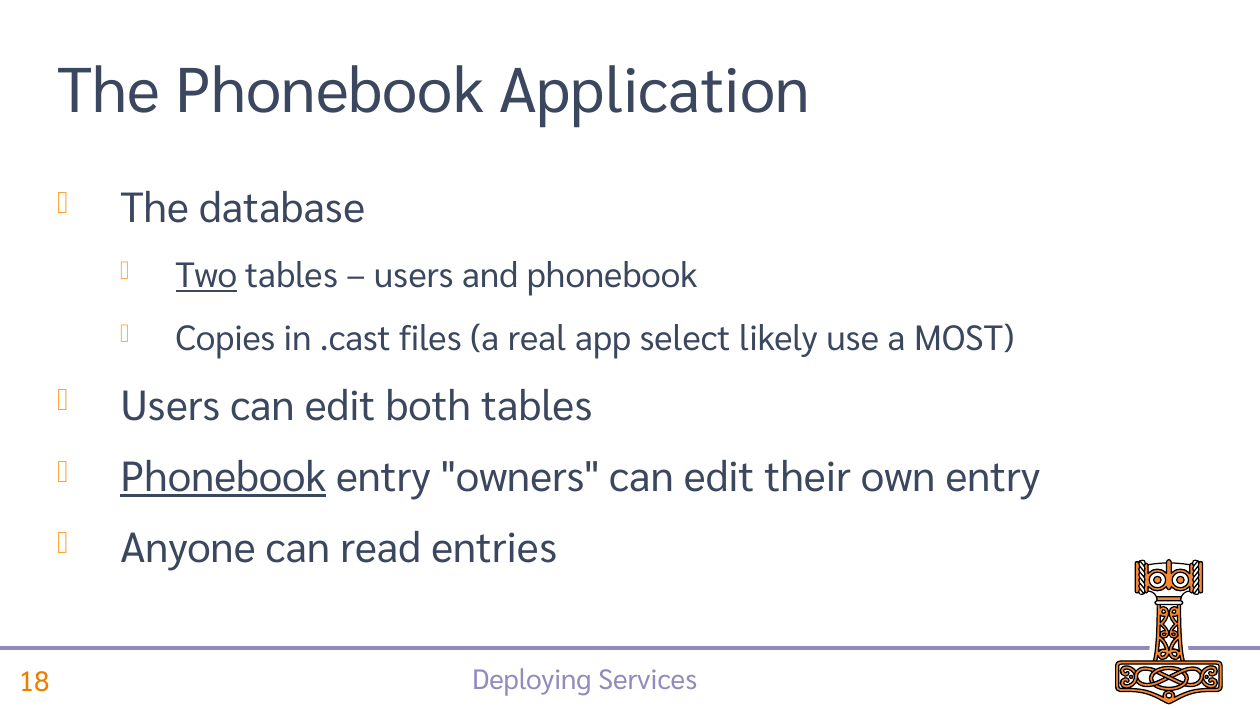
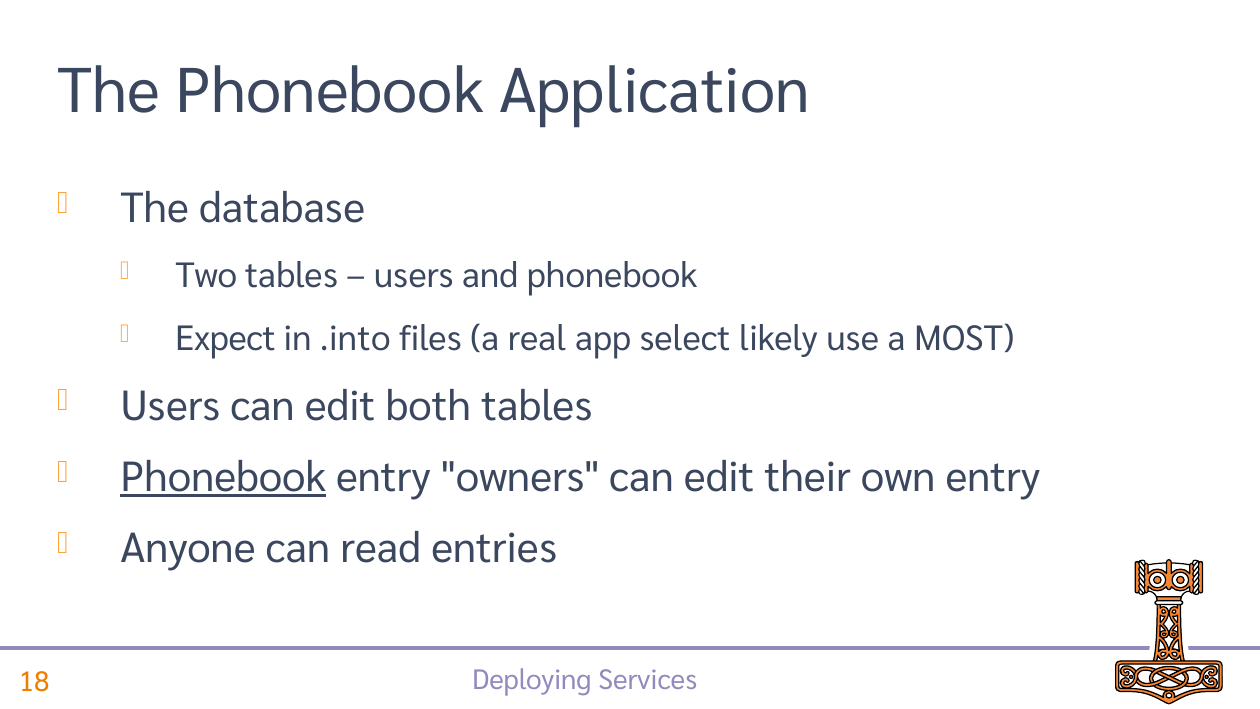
Two underline: present -> none
Copies: Copies -> Expect
.cast: .cast -> .into
